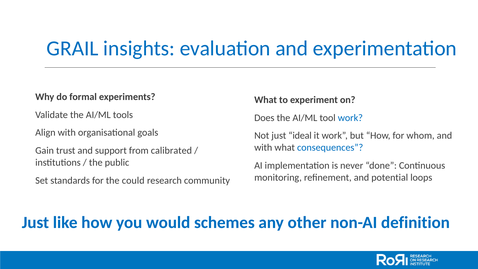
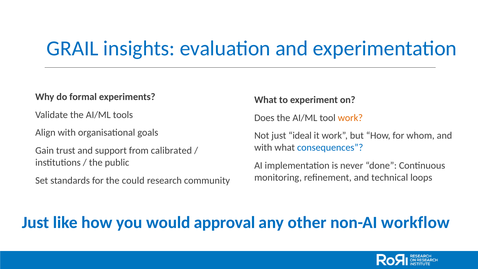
work at (350, 118) colour: blue -> orange
potential: potential -> technical
schemes: schemes -> approval
definition: definition -> workflow
